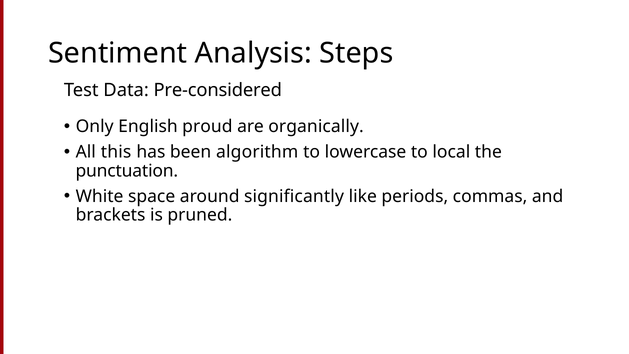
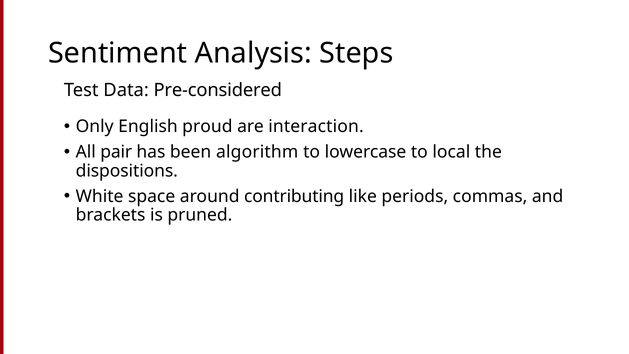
organically: organically -> interaction
this: this -> pair
punctuation: punctuation -> dispositions
significantly: significantly -> contributing
